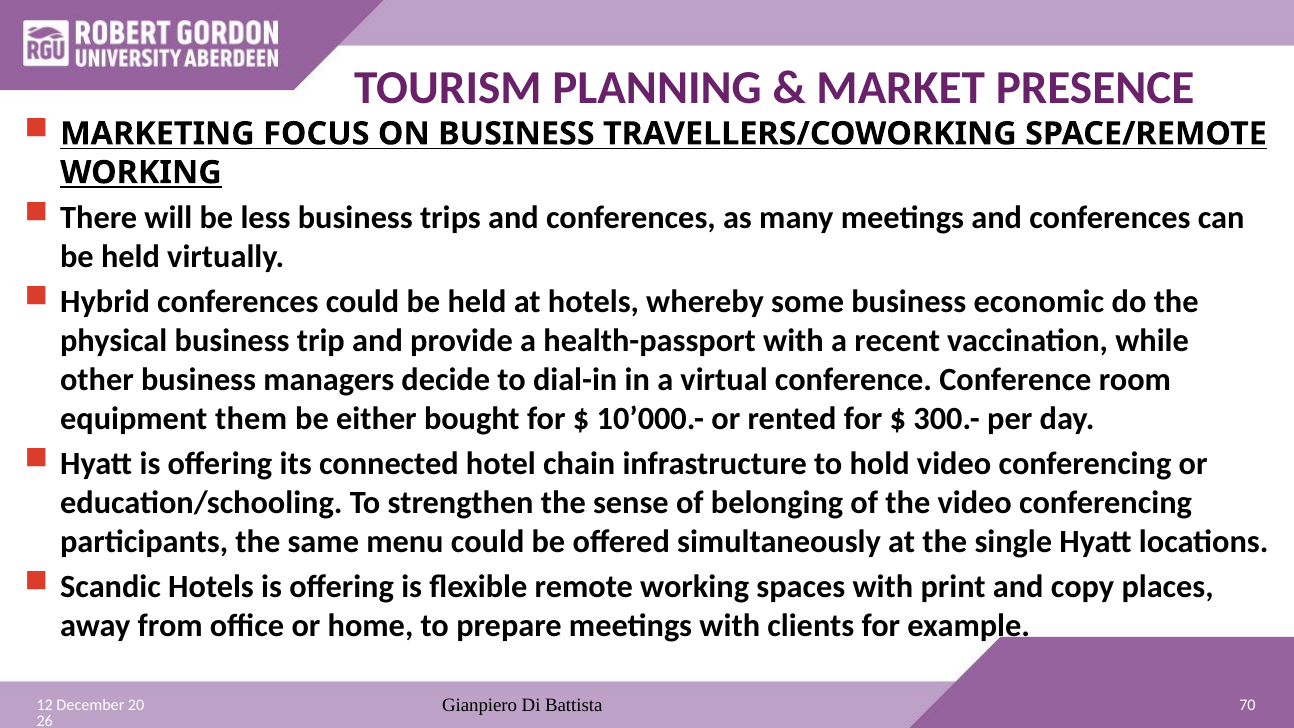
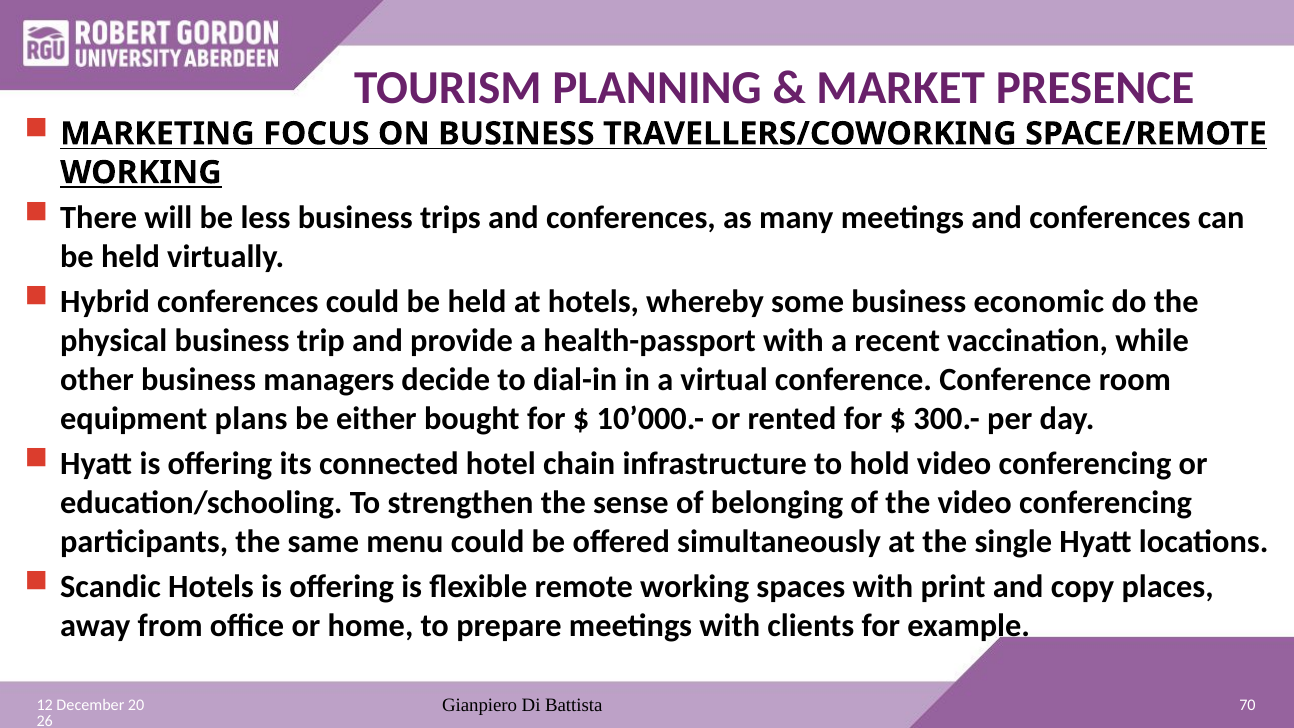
them: them -> plans
